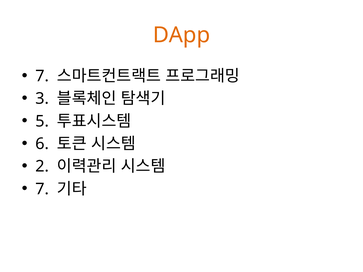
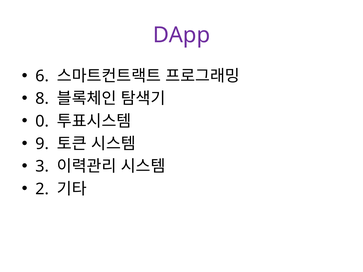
DApp colour: orange -> purple
7 at (42, 76): 7 -> 6
3: 3 -> 8
5: 5 -> 0
6: 6 -> 9
2: 2 -> 3
7 at (42, 189): 7 -> 2
